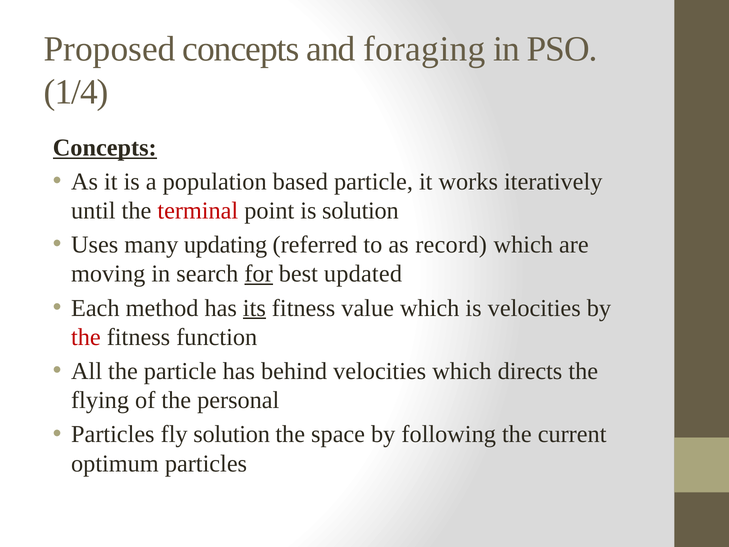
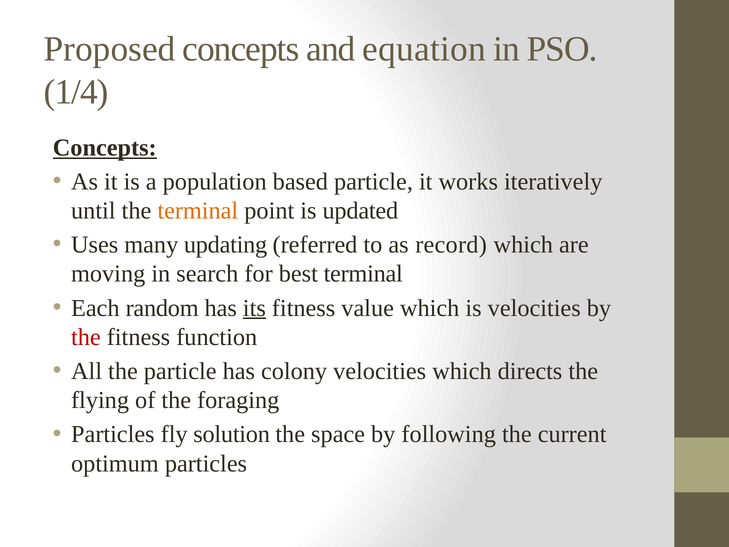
foraging: foraging -> equation
terminal at (198, 211) colour: red -> orange
is solution: solution -> updated
for underline: present -> none
best updated: updated -> terminal
method: method -> random
behind: behind -> colony
personal: personal -> foraging
